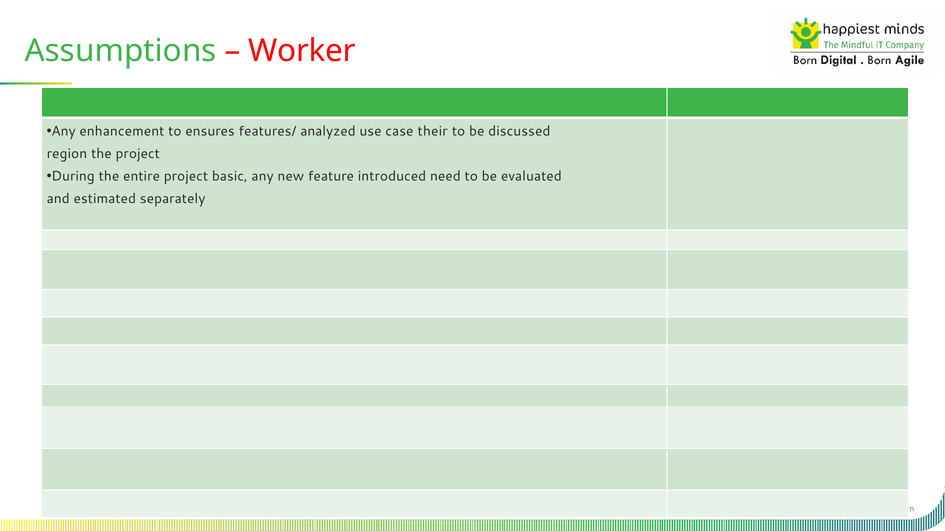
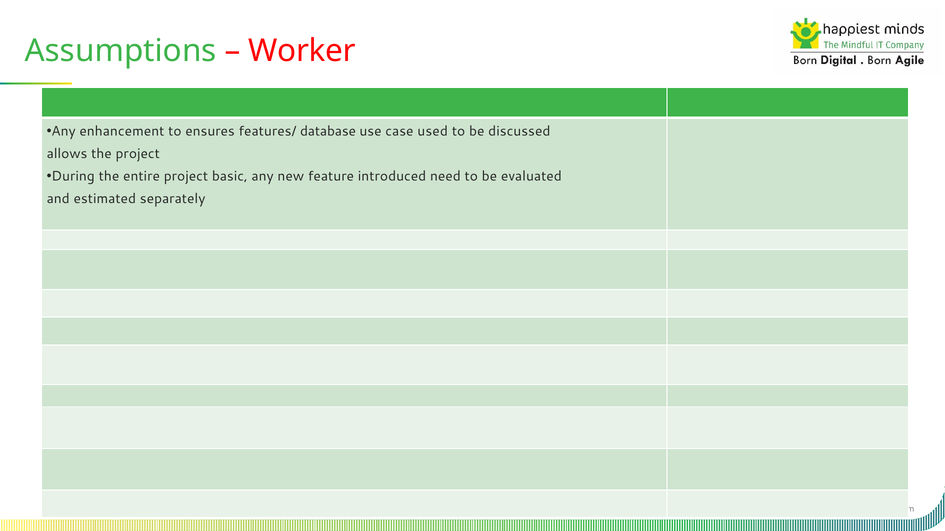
analyzed: analyzed -> database
their: their -> used
region: region -> allows
